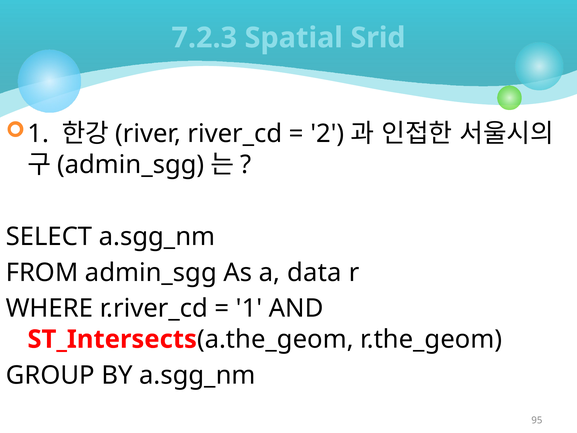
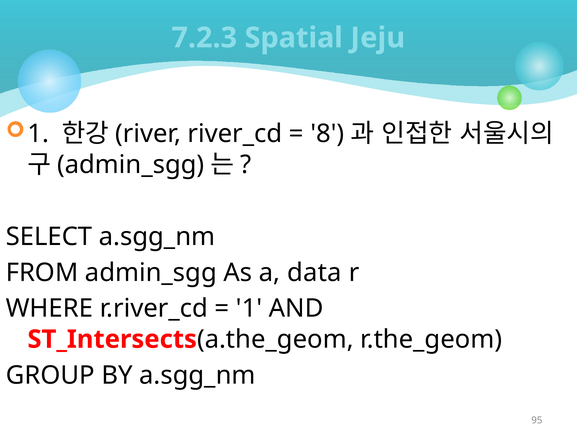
Srid: Srid -> Jeju
2: 2 -> 8
